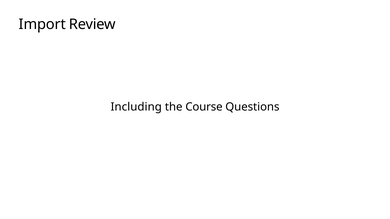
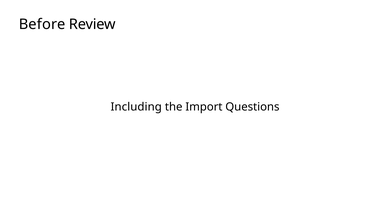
Import: Import -> Before
Course: Course -> Import
